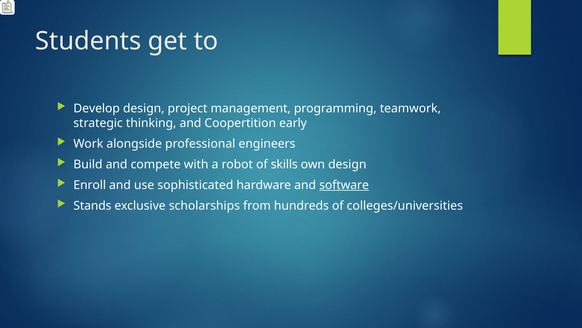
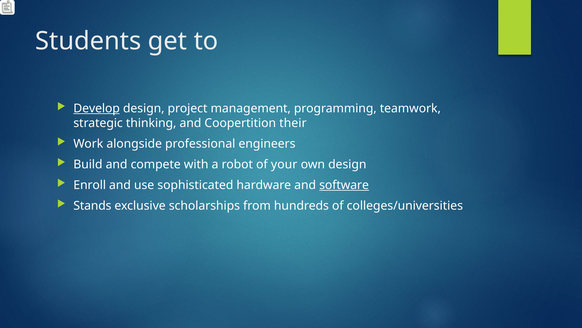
Develop underline: none -> present
early: early -> their
skills: skills -> your
